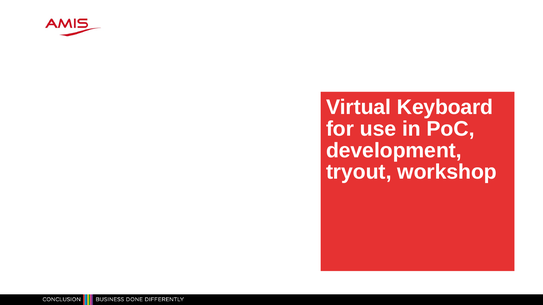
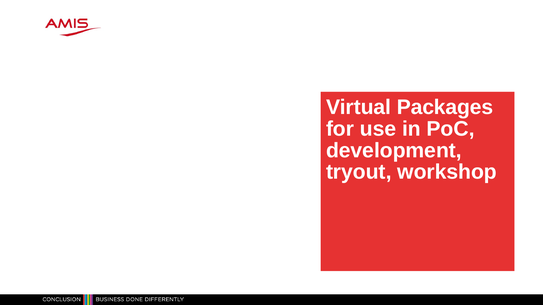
Keyboard: Keyboard -> Packages
